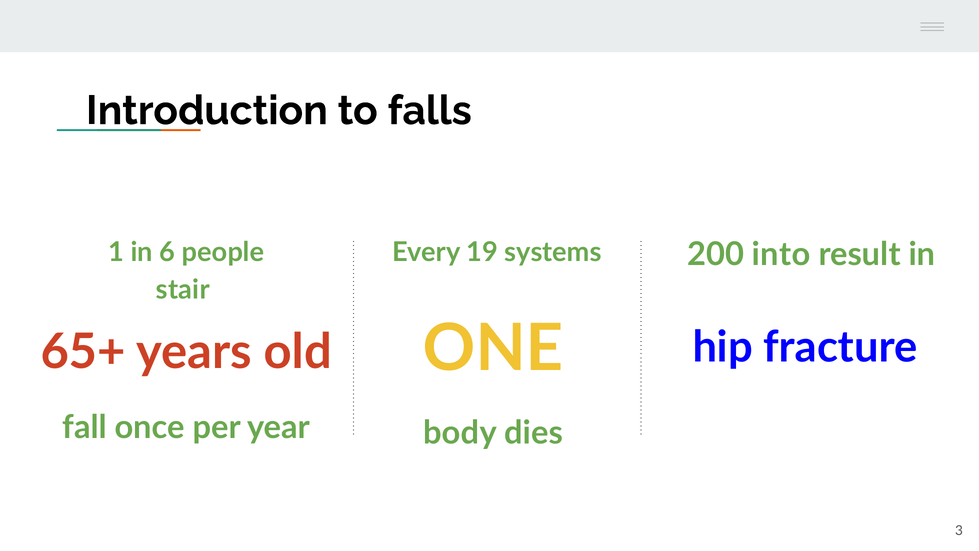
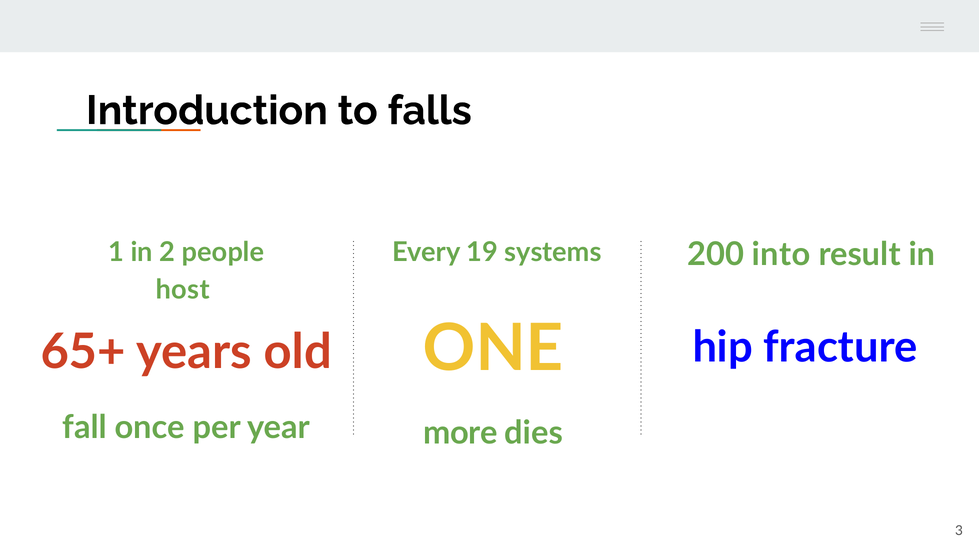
6: 6 -> 2
stair: stair -> host
body: body -> more
